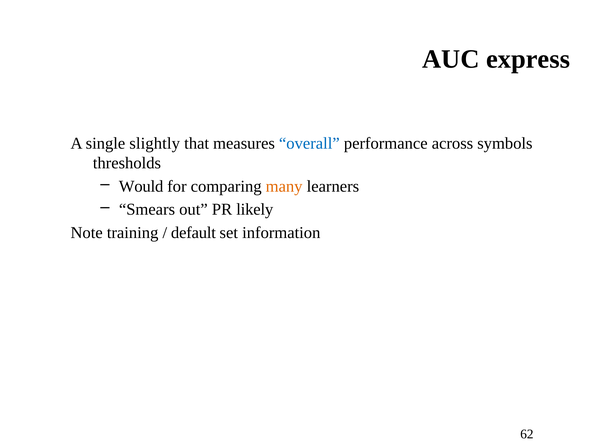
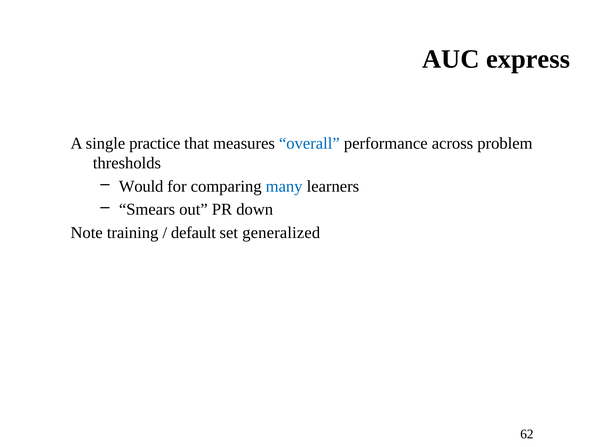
slightly: slightly -> practice
symbols: symbols -> problem
many colour: orange -> blue
likely: likely -> down
information: information -> generalized
